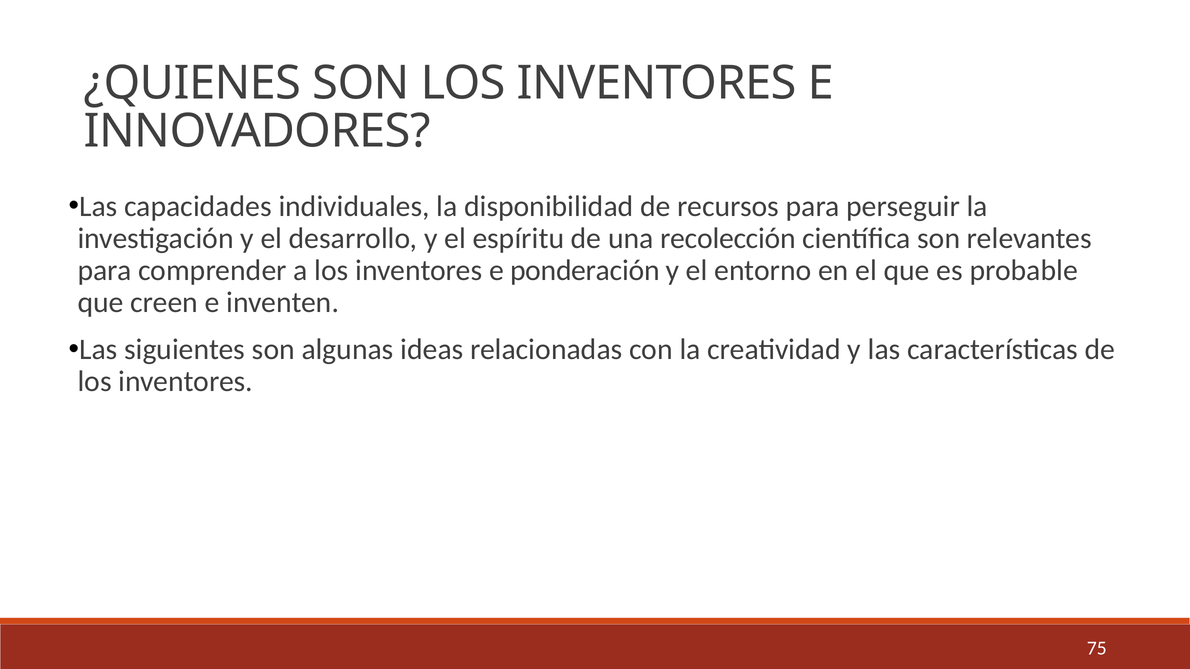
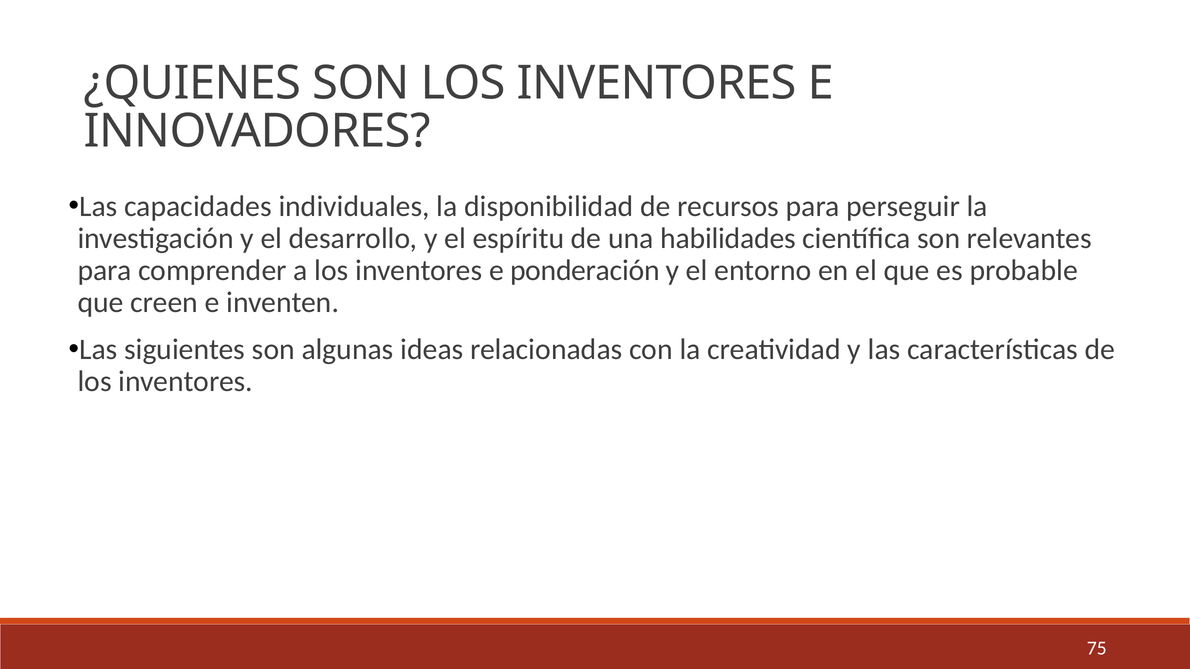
recolección: recolección -> habilidades
